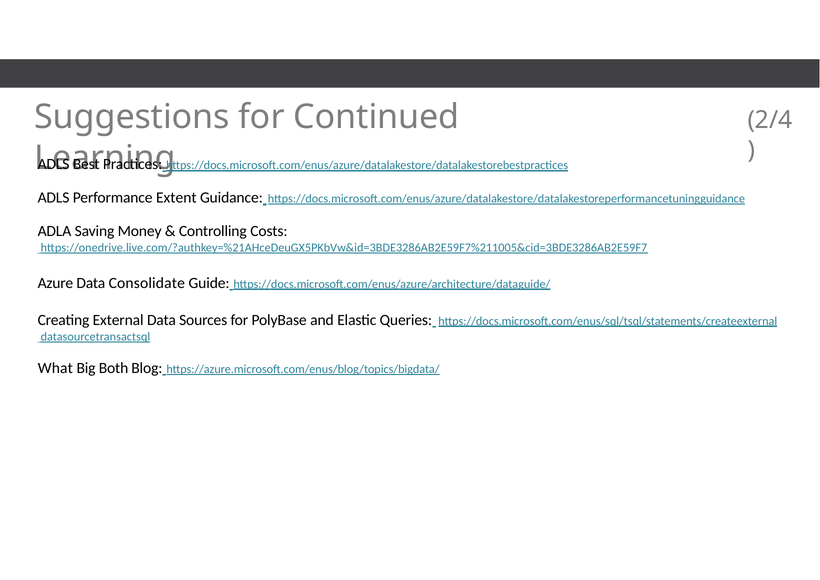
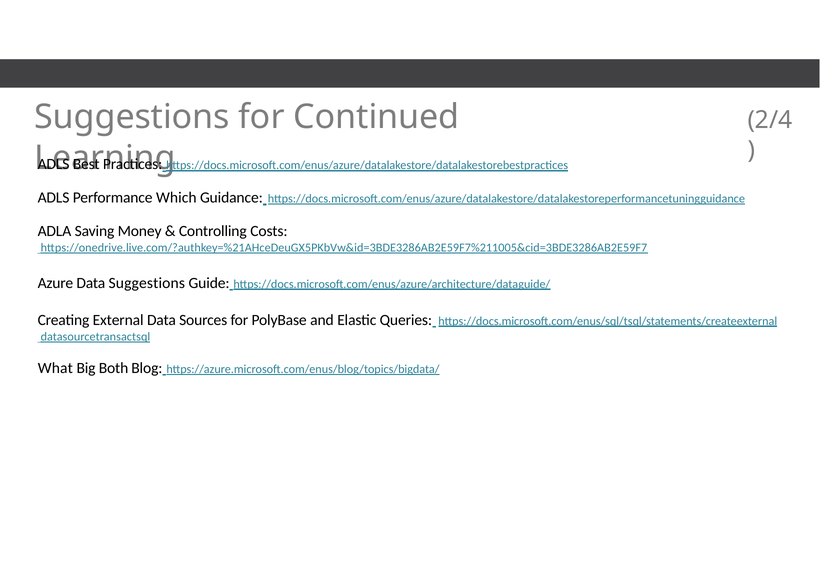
Extent: Extent -> Which
Data Consolidate: Consolidate -> Suggestions
